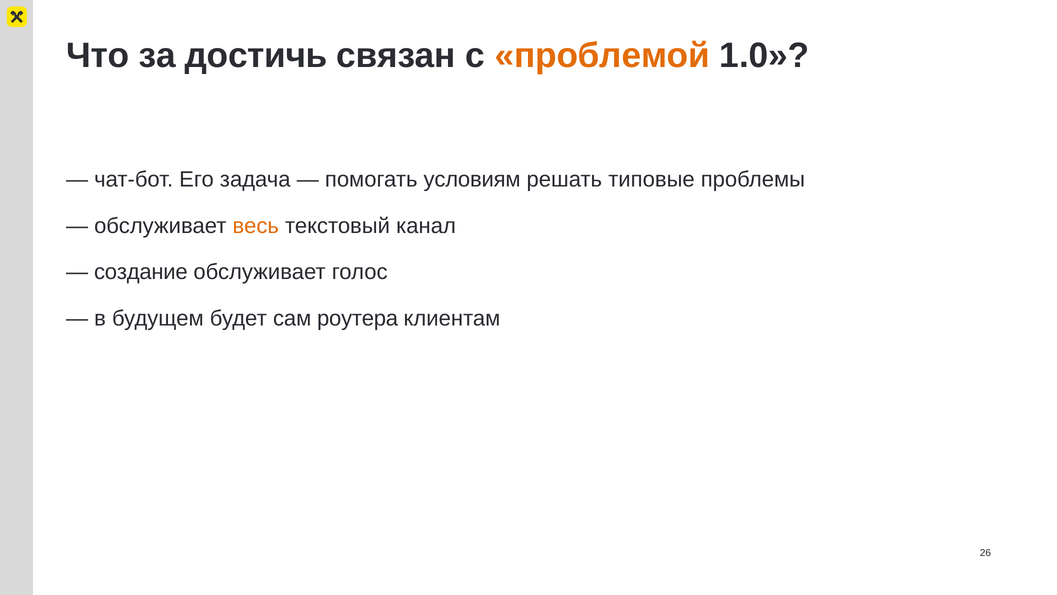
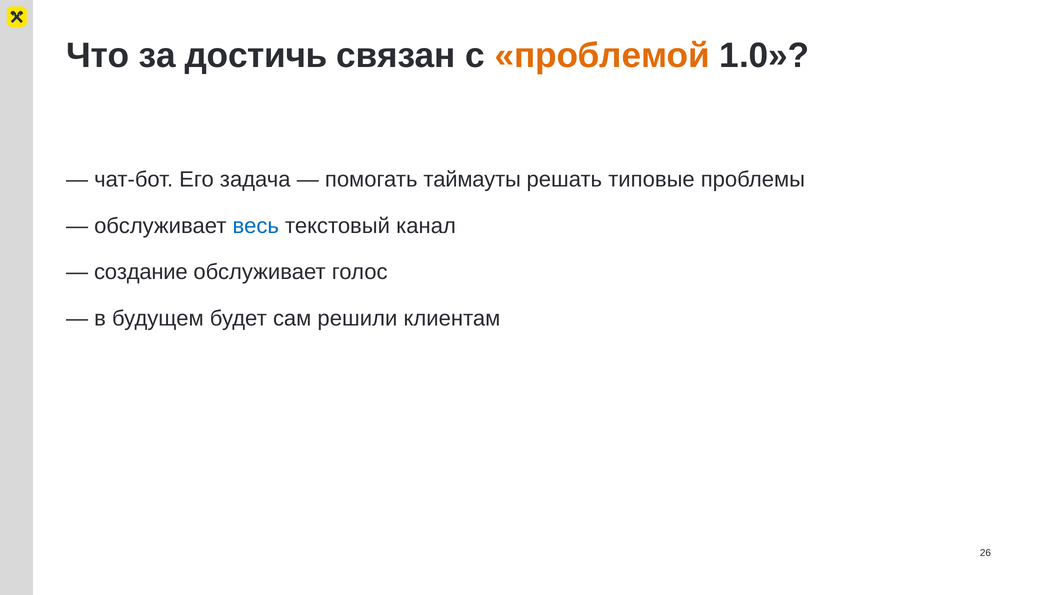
условиям: условиям -> таймауты
весь colour: orange -> blue
роутера: роутера -> решили
